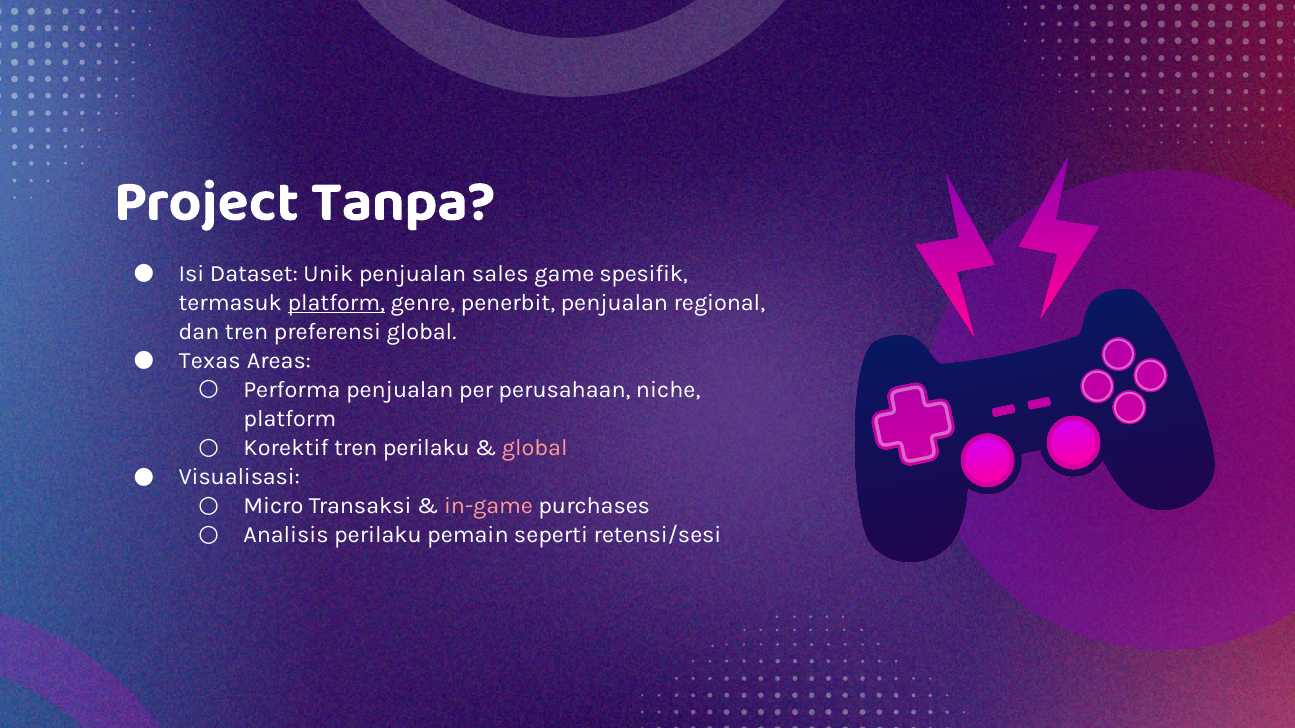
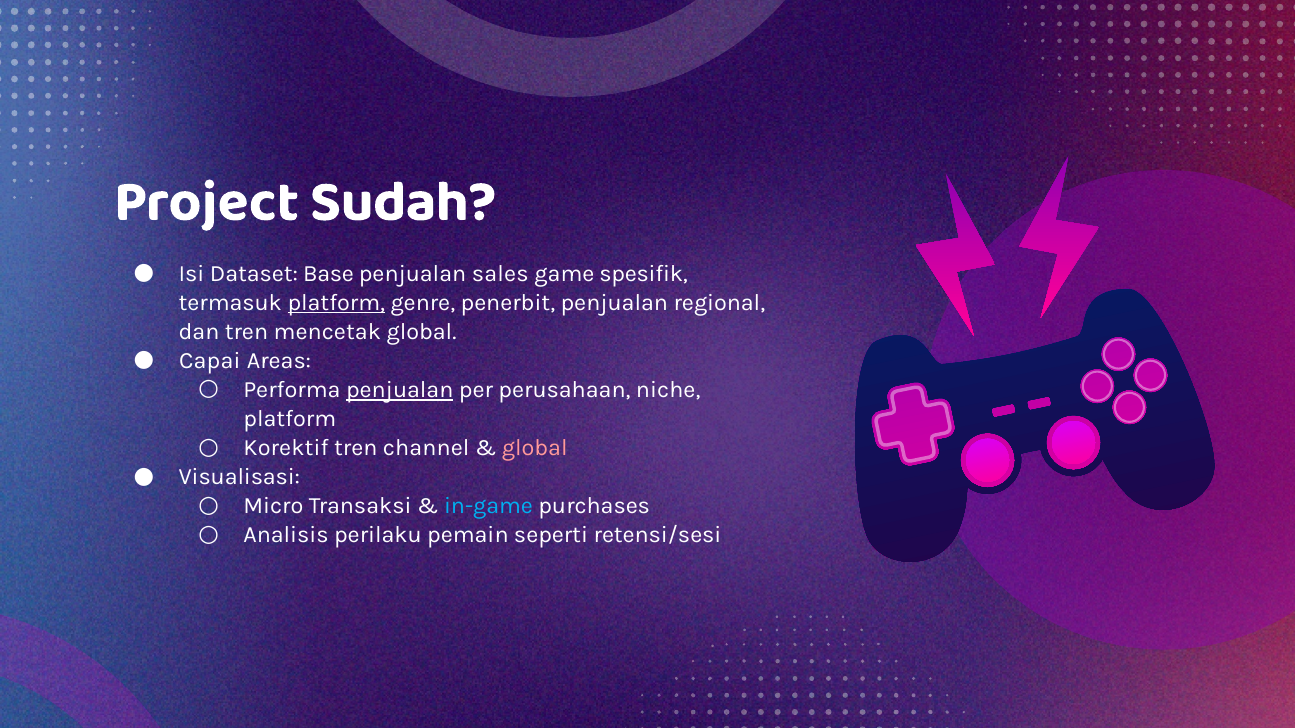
Tanpa: Tanpa -> Sudah
Unik: Unik -> Base
preferensi: preferensi -> mencetak
Texas: Texas -> Capai
penjualan at (400, 390) underline: none -> present
tren perilaku: perilaku -> channel
in-game colour: pink -> light blue
